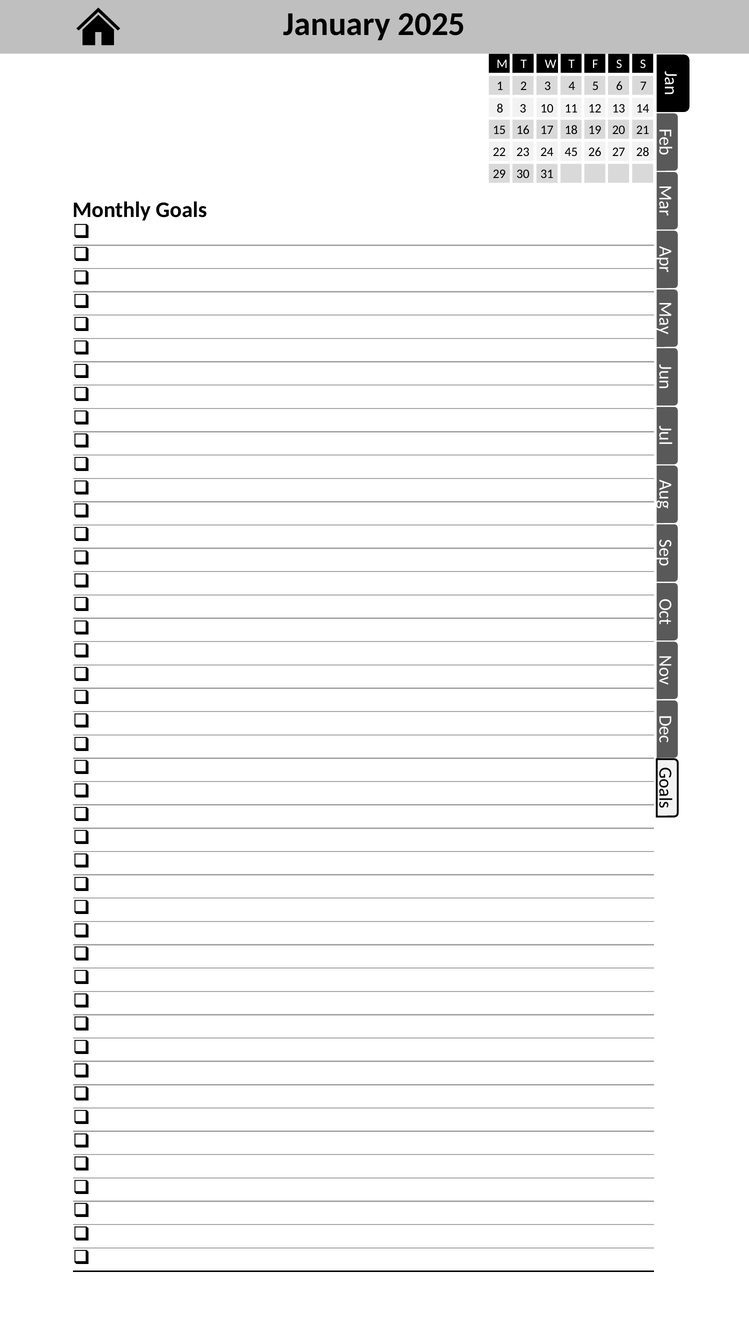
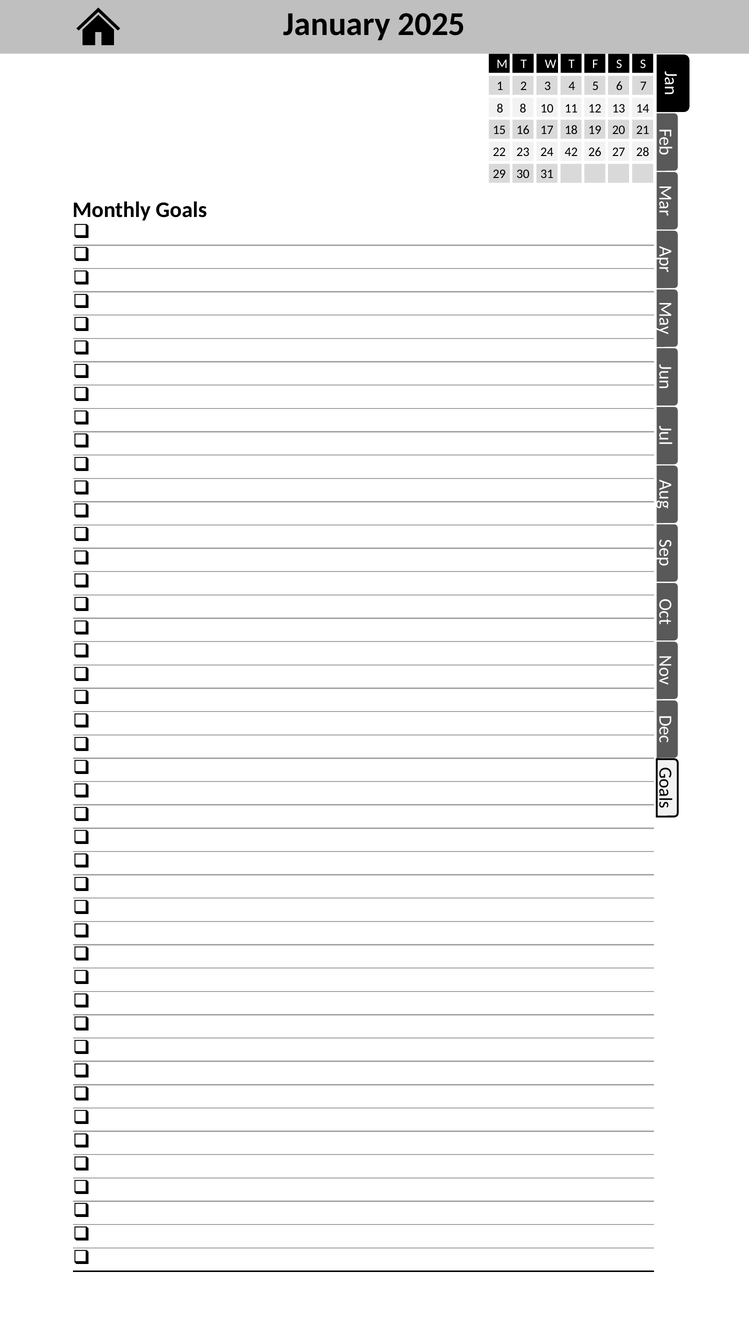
8 3: 3 -> 8
45: 45 -> 42
